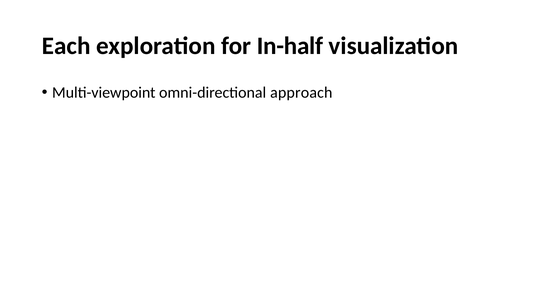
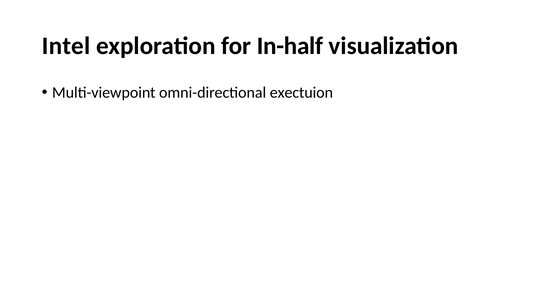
Each: Each -> Intel
approach: approach -> exectuion
